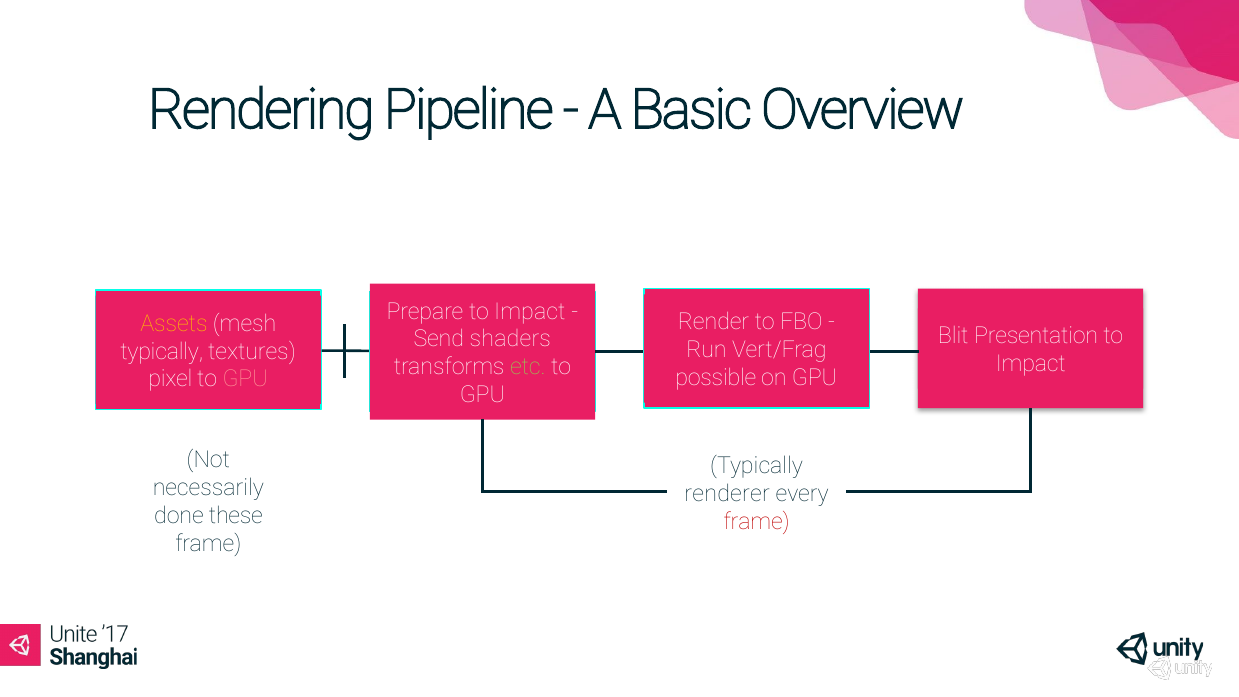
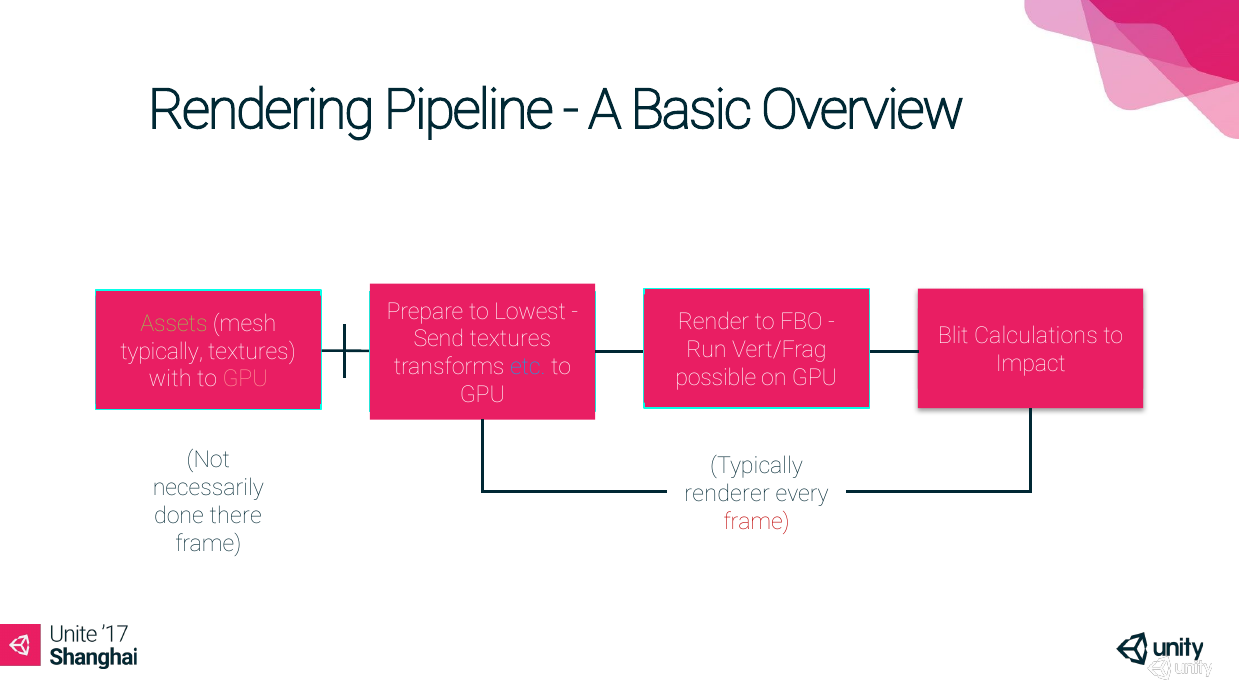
Prepare to Impact: Impact -> Lowest
Assets colour: yellow -> light green
Presentation: Presentation -> Calculations
Send shaders: shaders -> textures
etc colour: light green -> light blue
pixel: pixel -> with
these: these -> there
